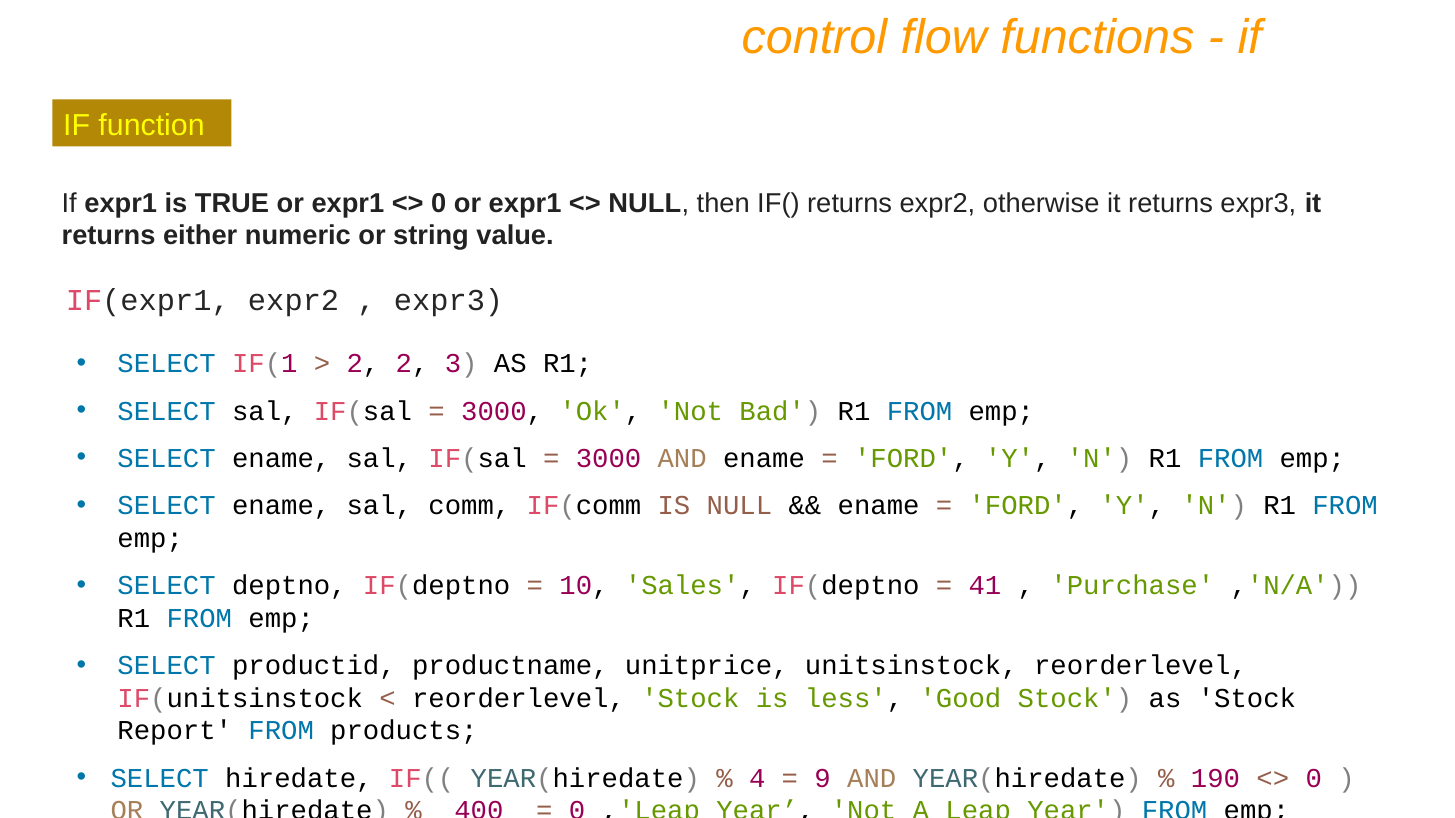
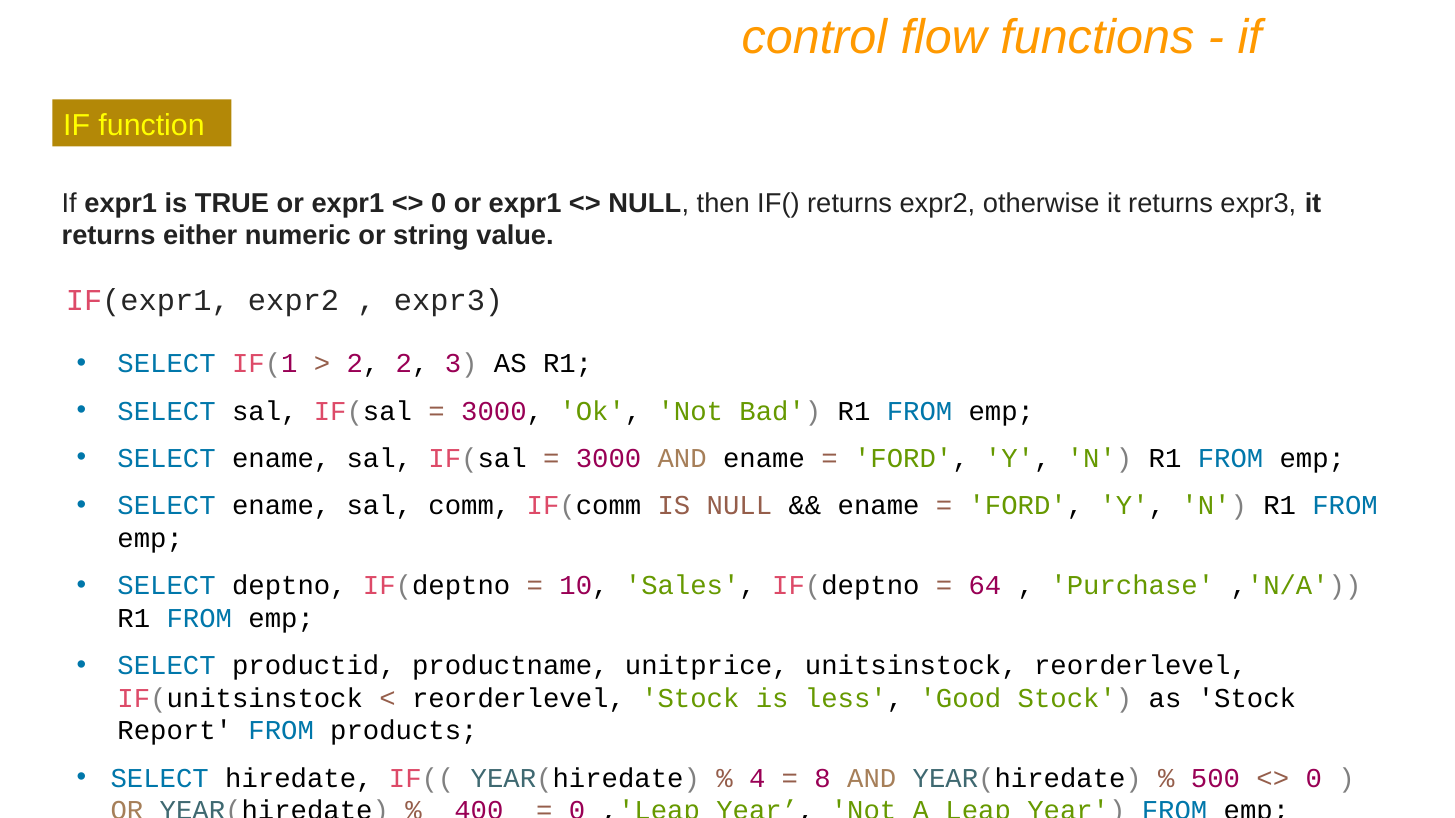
41: 41 -> 64
9: 9 -> 8
190: 190 -> 500
